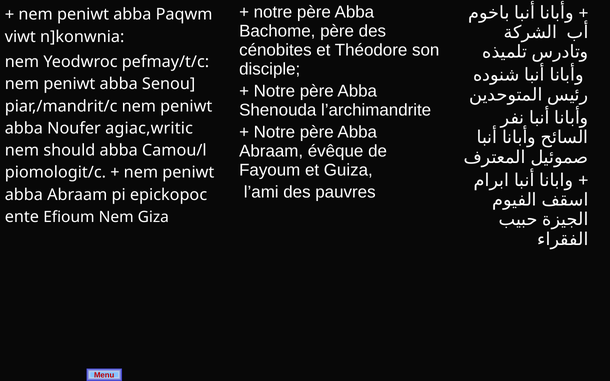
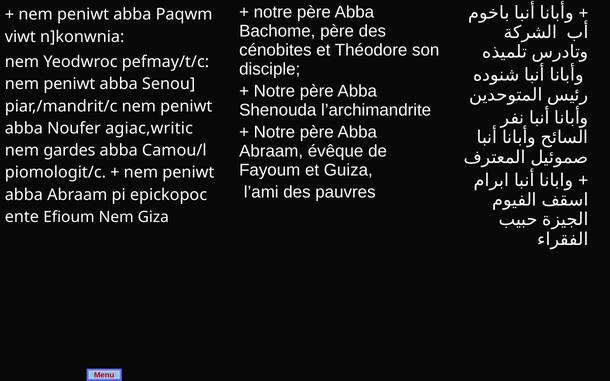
should: should -> gardes
